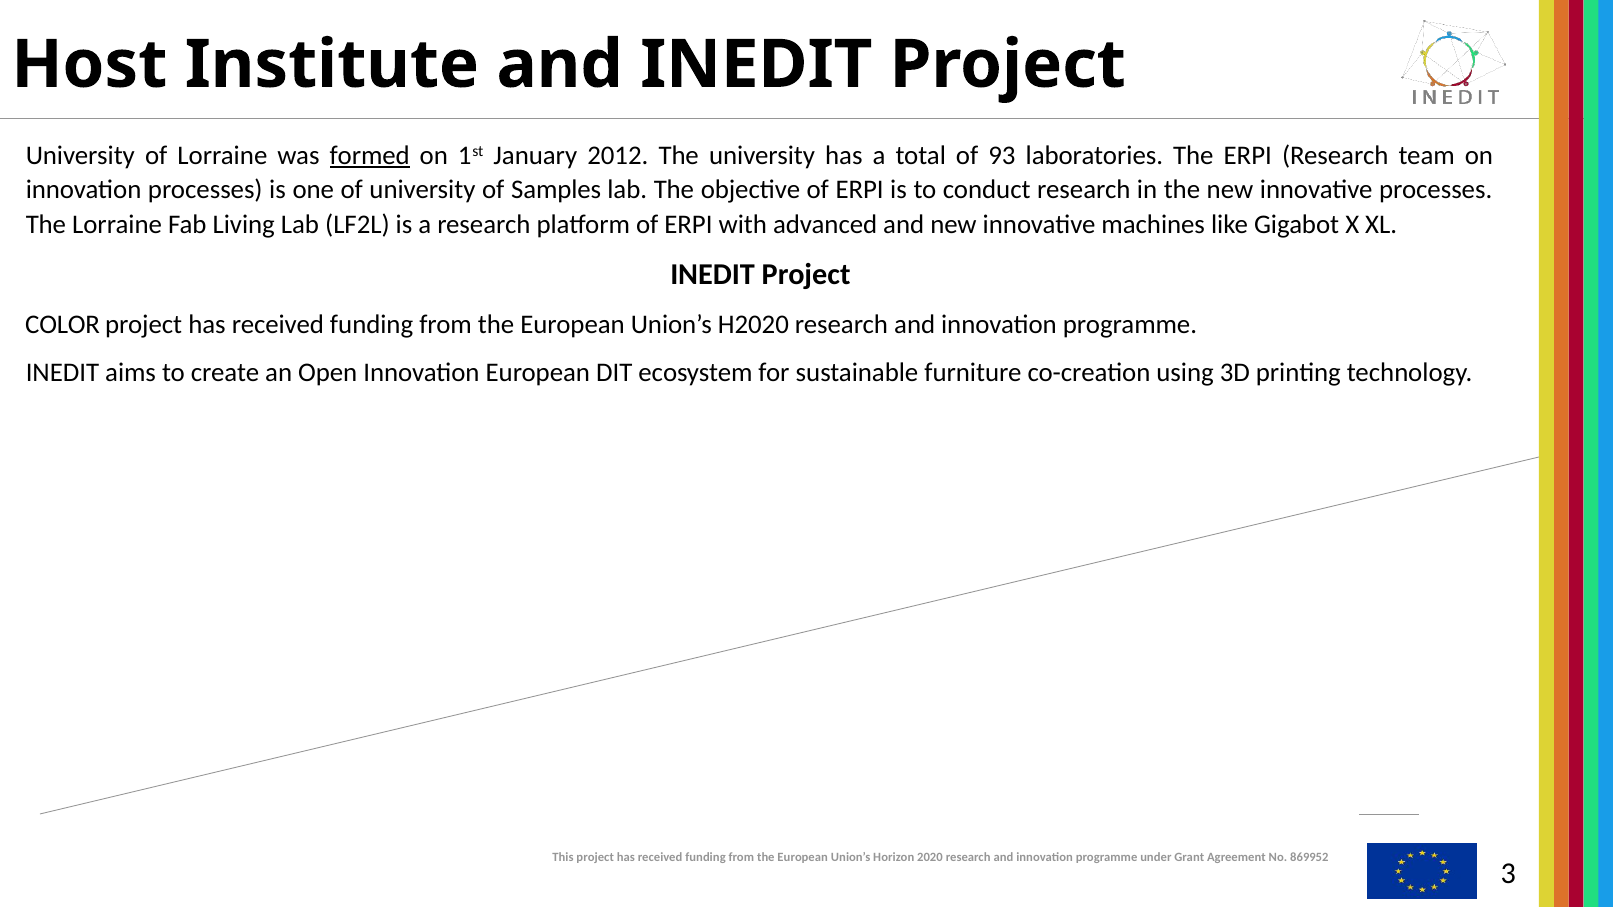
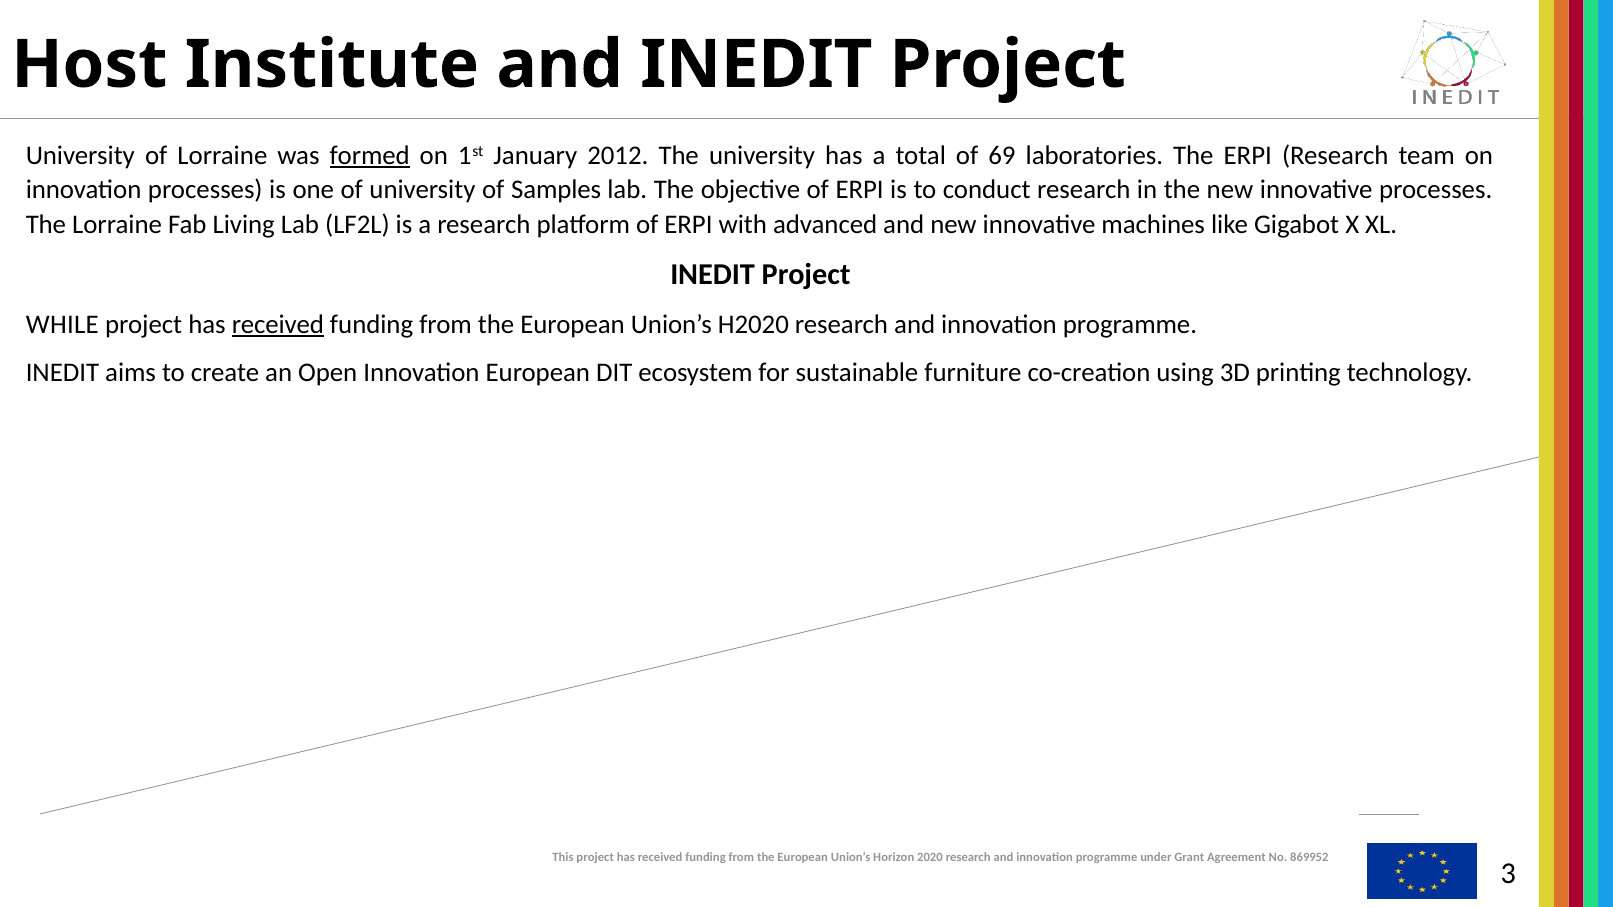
93: 93 -> 69
COLOR: COLOR -> WHILE
received at (278, 325) underline: none -> present
